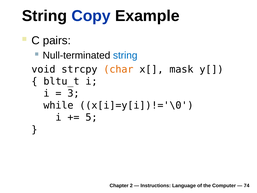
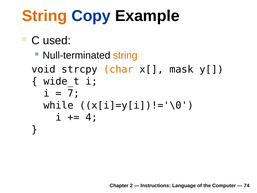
String at (44, 16) colour: black -> orange
pairs: pairs -> used
string at (125, 55) colour: blue -> orange
bltu_t: bltu_t -> wide_t
3: 3 -> 7
5: 5 -> 4
